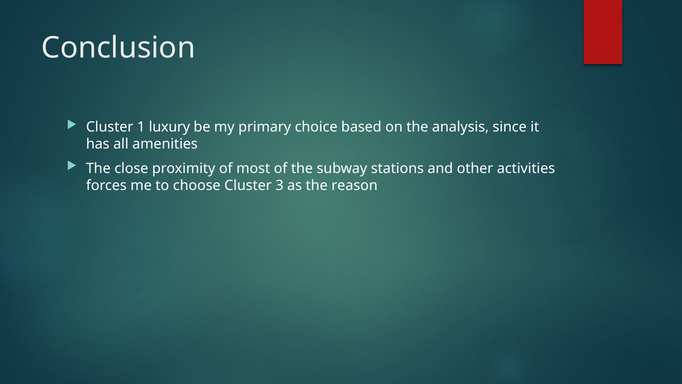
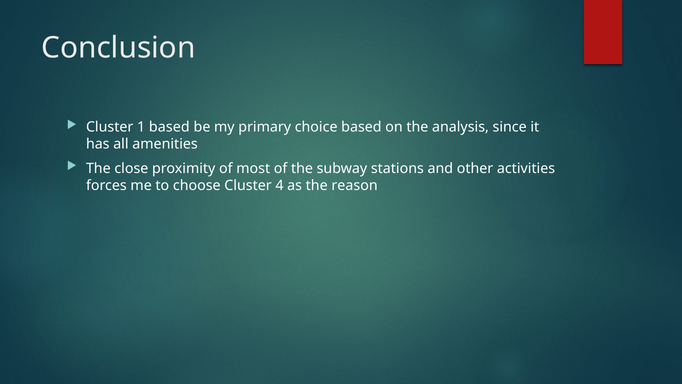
1 luxury: luxury -> based
3: 3 -> 4
